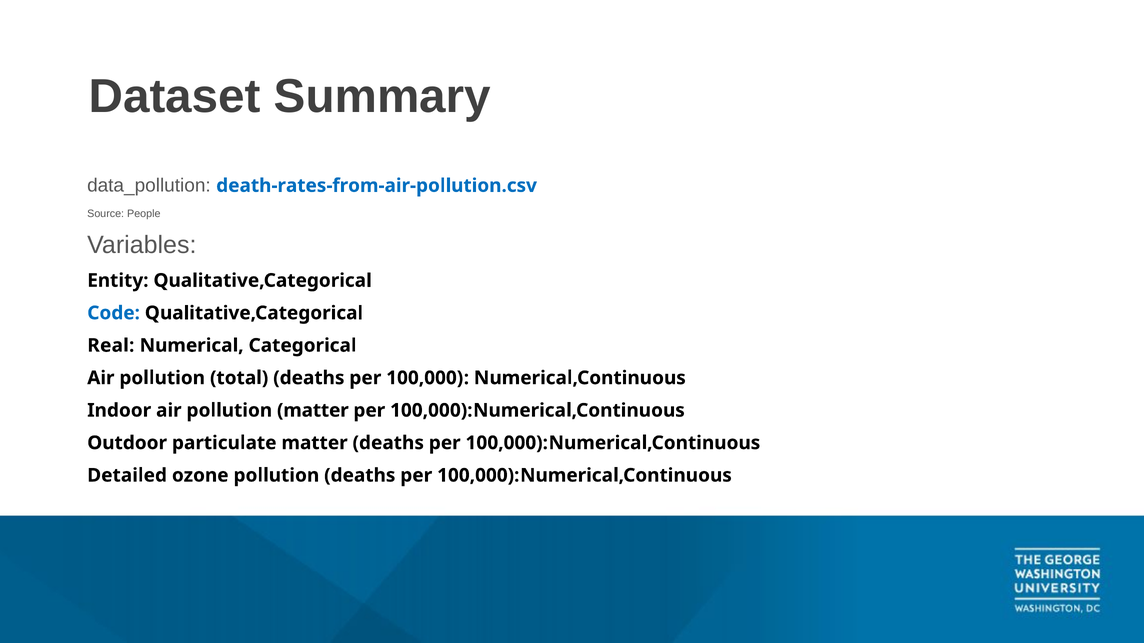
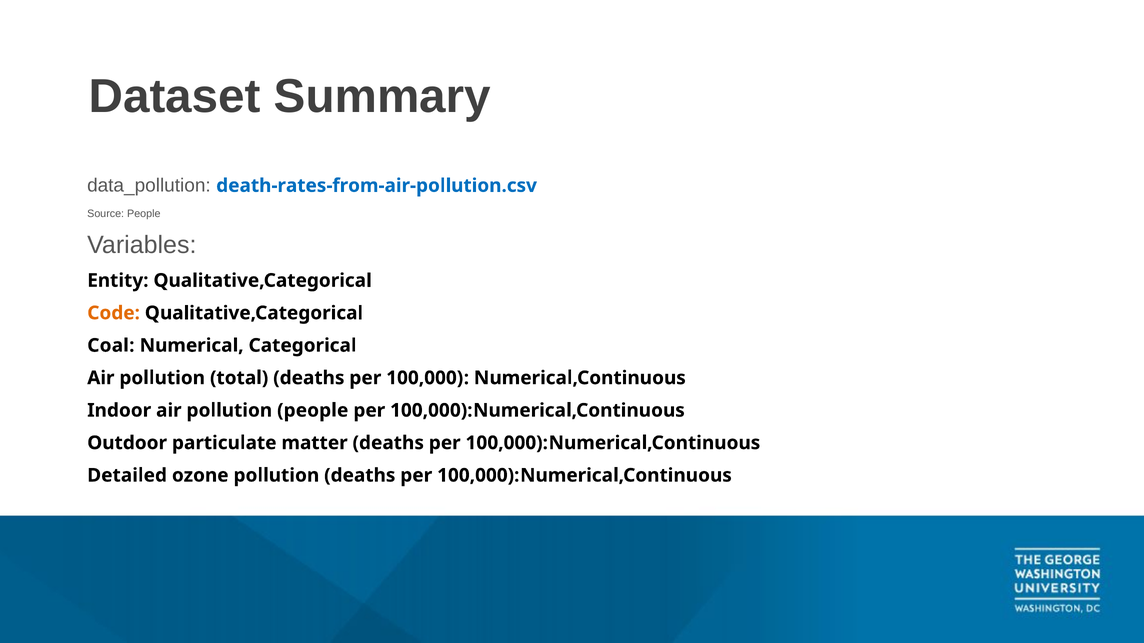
Code colour: blue -> orange
Real: Real -> Coal
pollution matter: matter -> people
